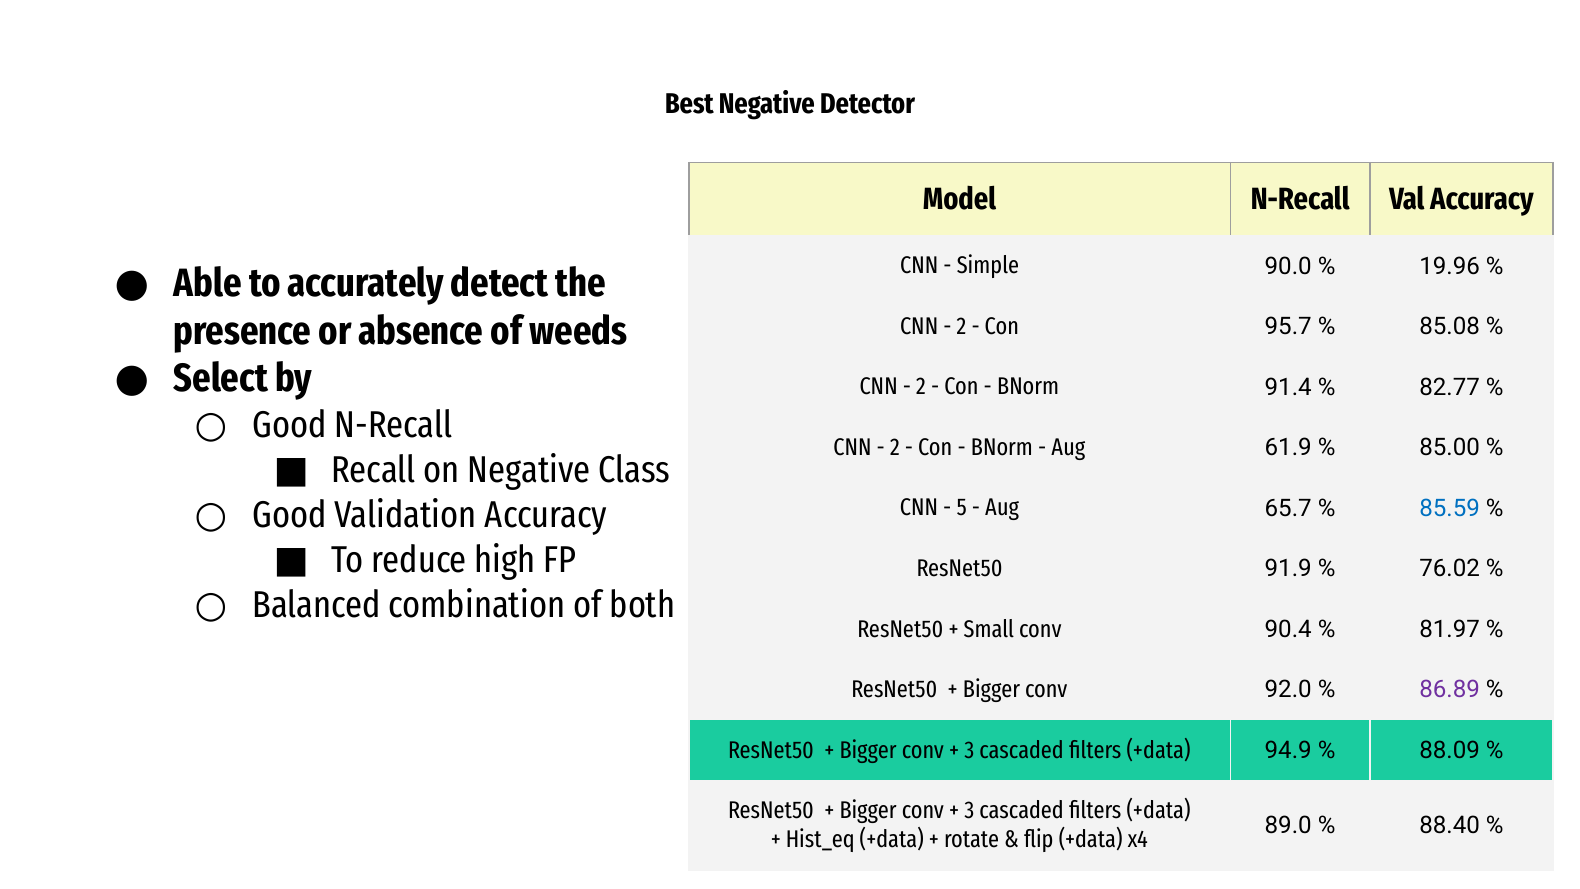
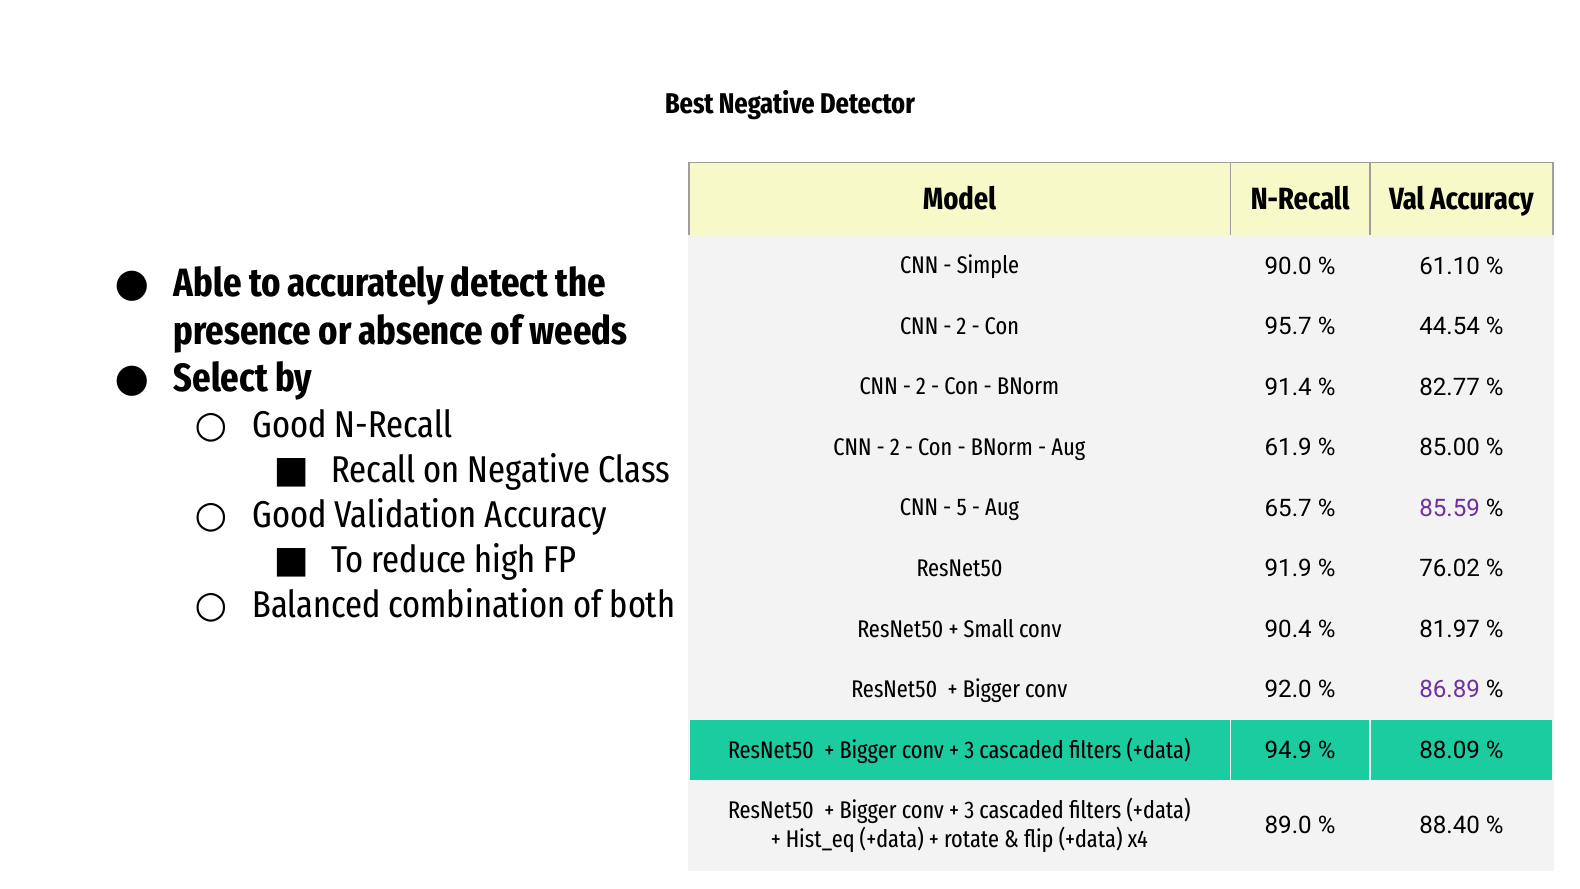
19.96: 19.96 -> 61.10
85.08: 85.08 -> 44.54
85.59 colour: blue -> purple
